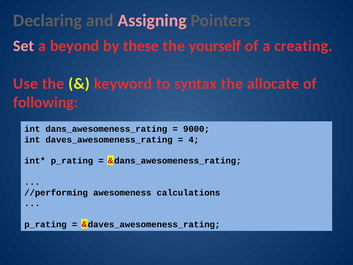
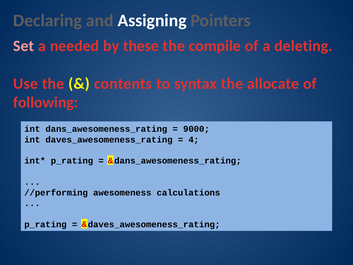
Assigning colour: pink -> white
beyond: beyond -> needed
yourself: yourself -> compile
creating: creating -> deleting
keyword: keyword -> contents
